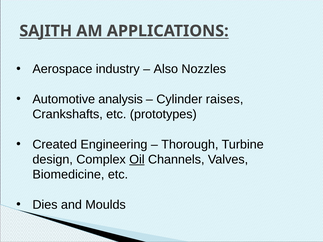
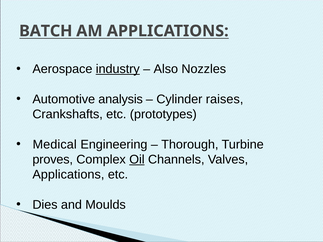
SAJITH: SAJITH -> BATCH
industry underline: none -> present
Created: Created -> Medical
design: design -> proves
Biomedicine at (68, 175): Biomedicine -> Applications
